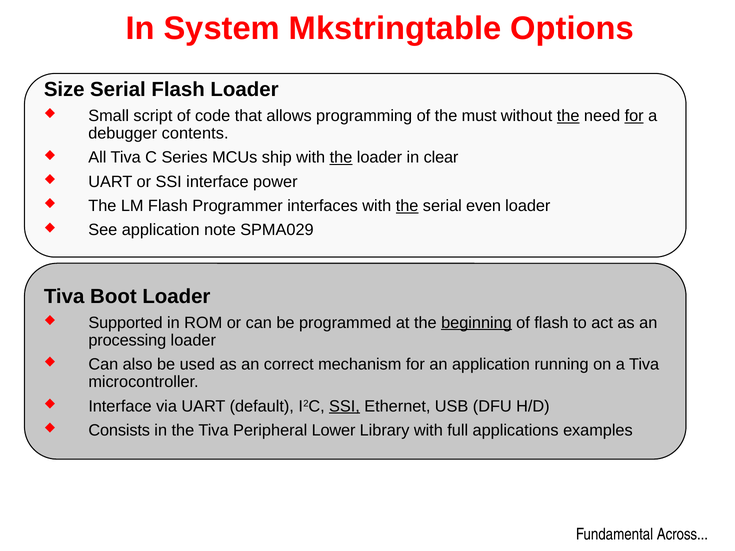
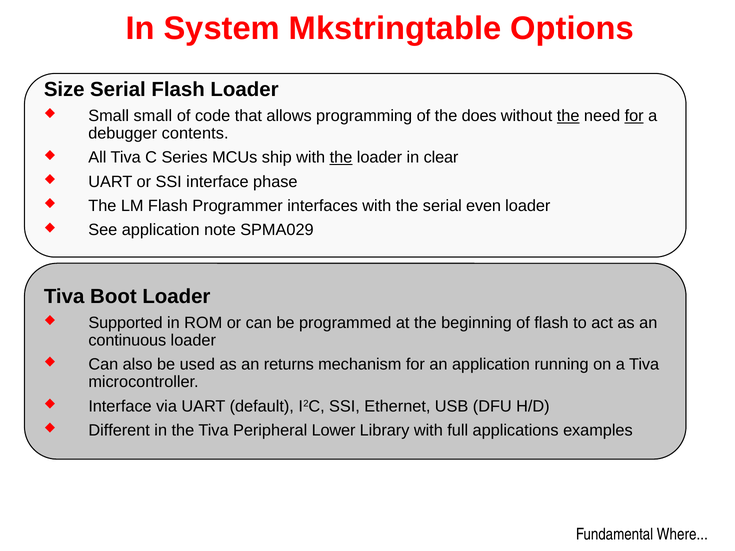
Small script: script -> small
must: must -> does
power: power -> phase
the at (407, 206) underline: present -> none
beginning underline: present -> none
processing: processing -> continuous
correct: correct -> returns
SSI at (344, 406) underline: present -> none
Consists: Consists -> Different
Across: Across -> Where
